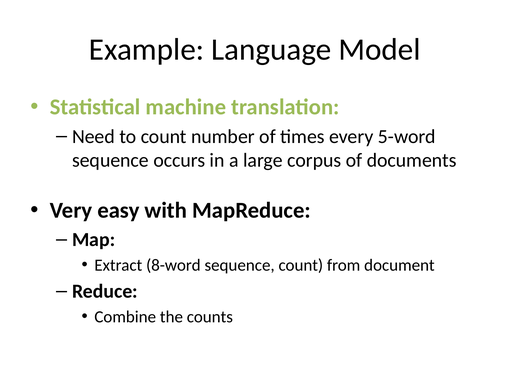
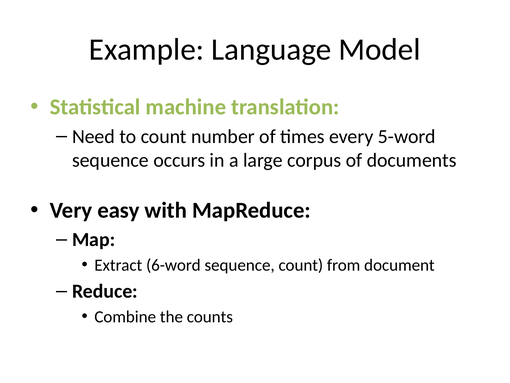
8-word: 8-word -> 6-word
